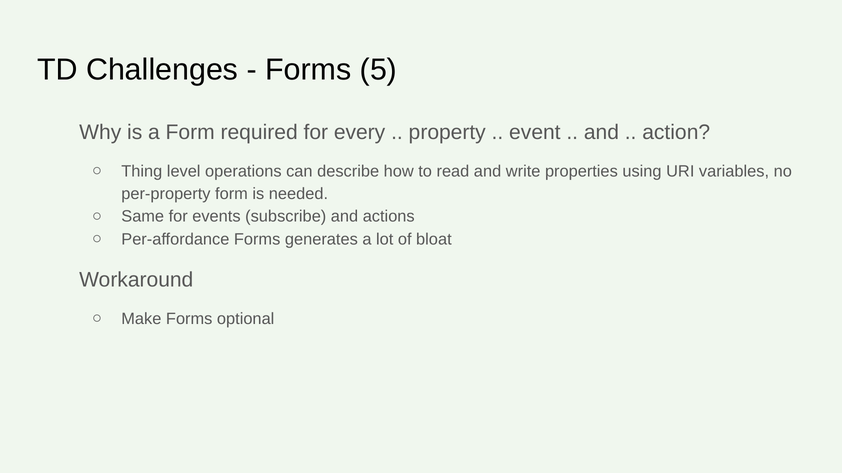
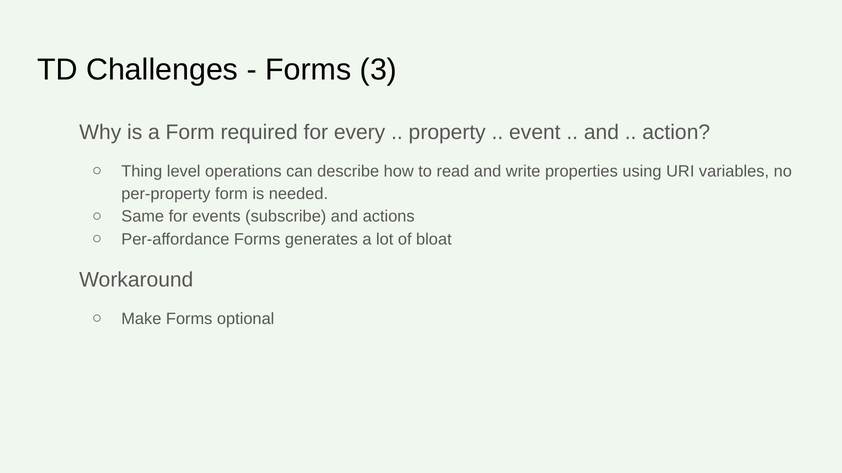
5: 5 -> 3
